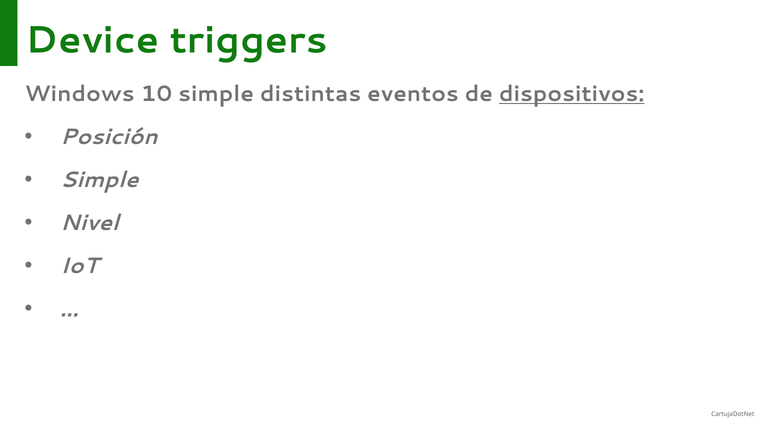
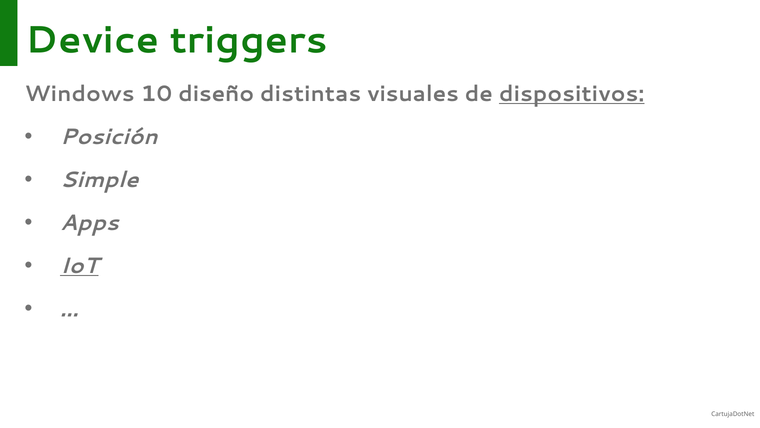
10 simple: simple -> diseño
eventos: eventos -> visuales
Nivel: Nivel -> Apps
IoT underline: none -> present
